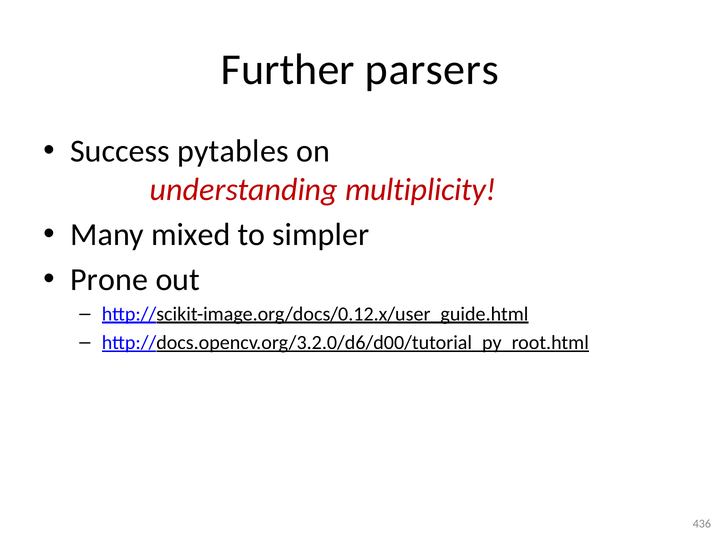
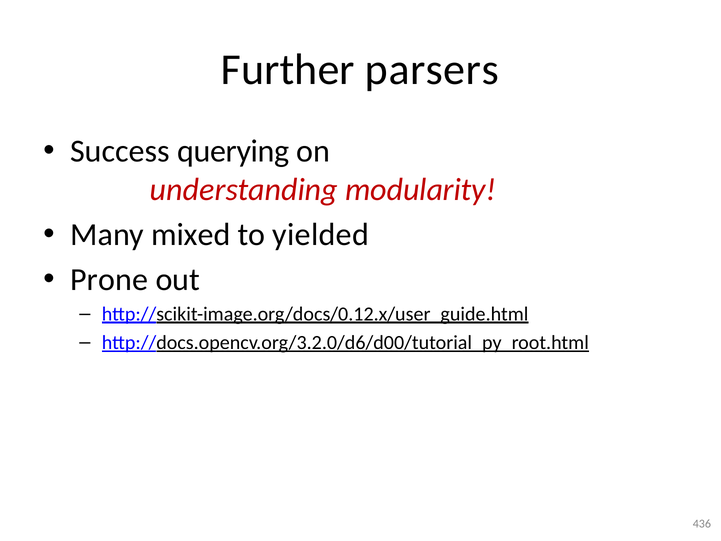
pytables: pytables -> querying
multiplicity: multiplicity -> modularity
simpler: simpler -> yielded
